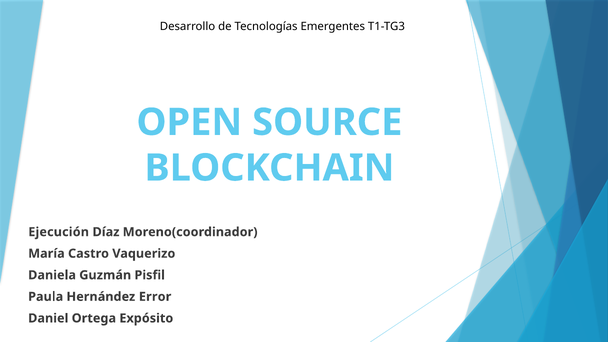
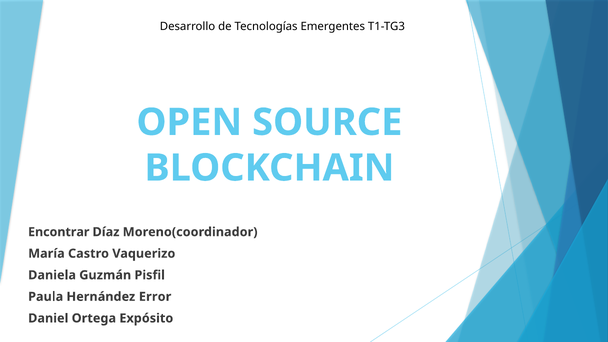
Ejecución: Ejecución -> Encontrar
